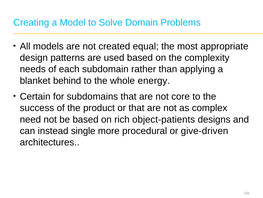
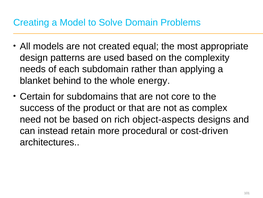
object‐patients: object‐patients -> object‐aspects
single: single -> retain
give‐driven: give‐driven -> cost‐driven
